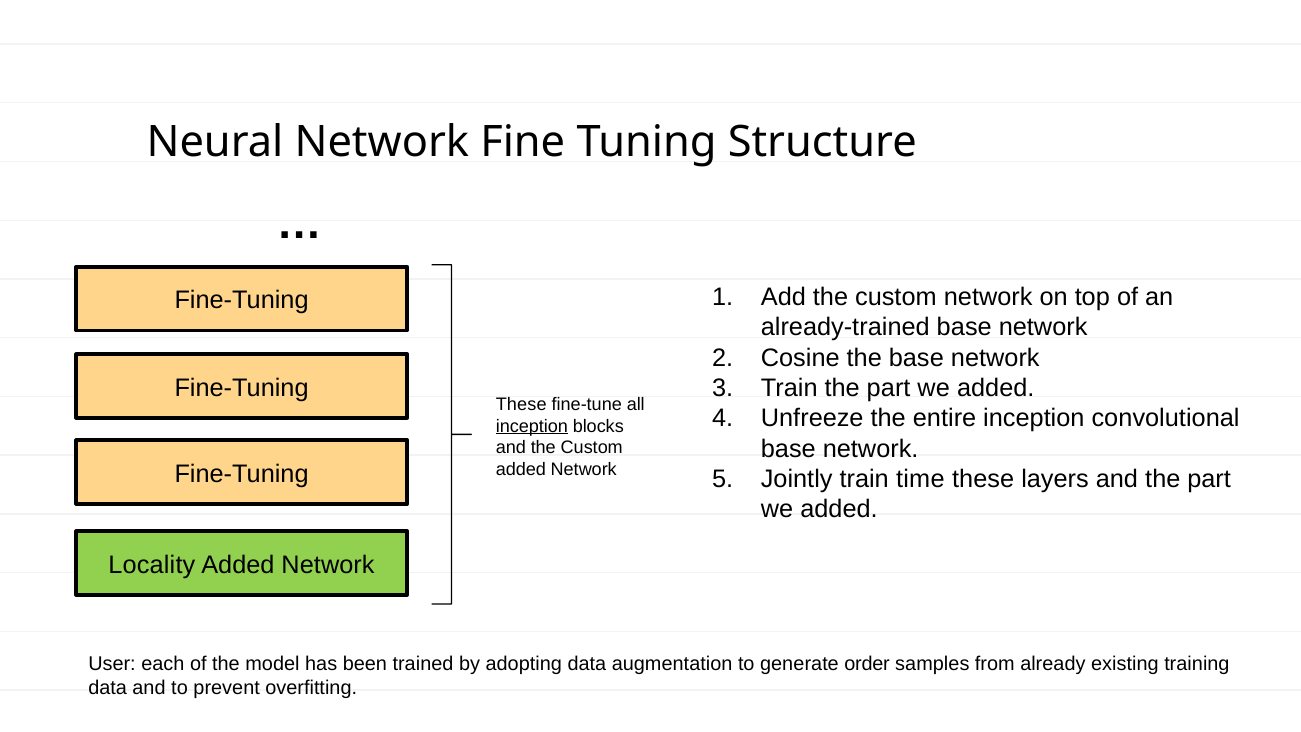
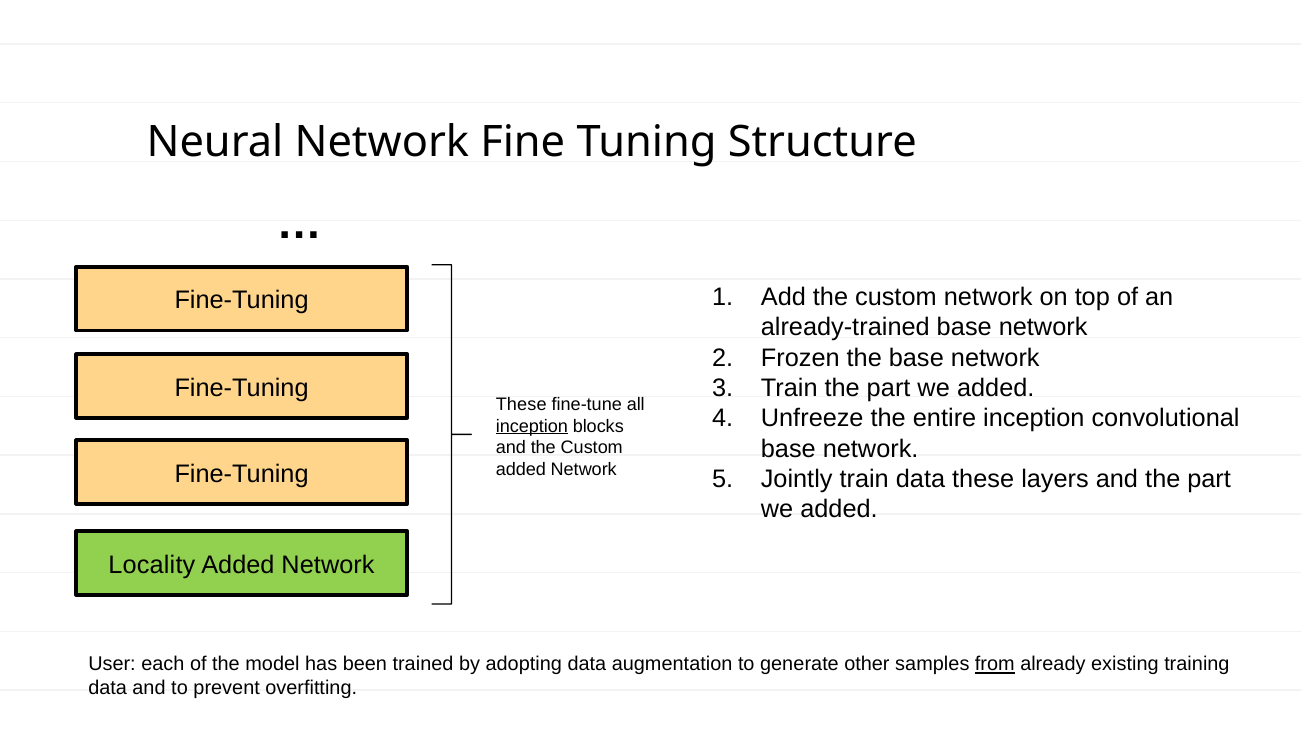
Cosine: Cosine -> Frozen
train time: time -> data
order: order -> other
from underline: none -> present
